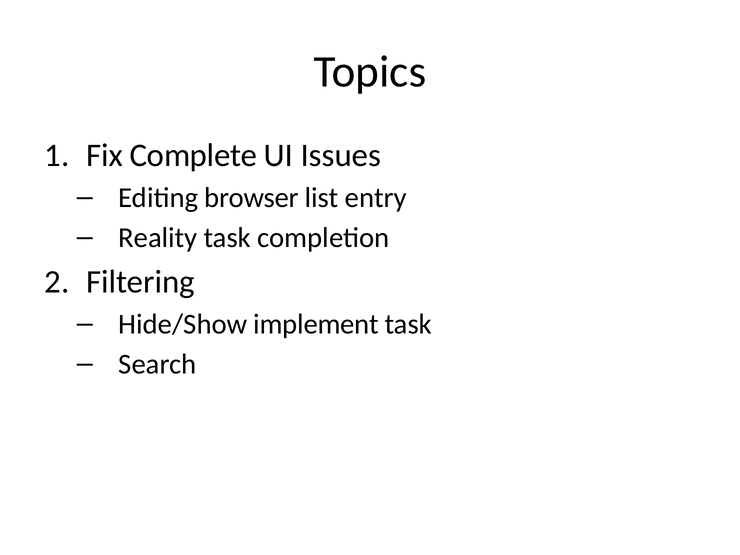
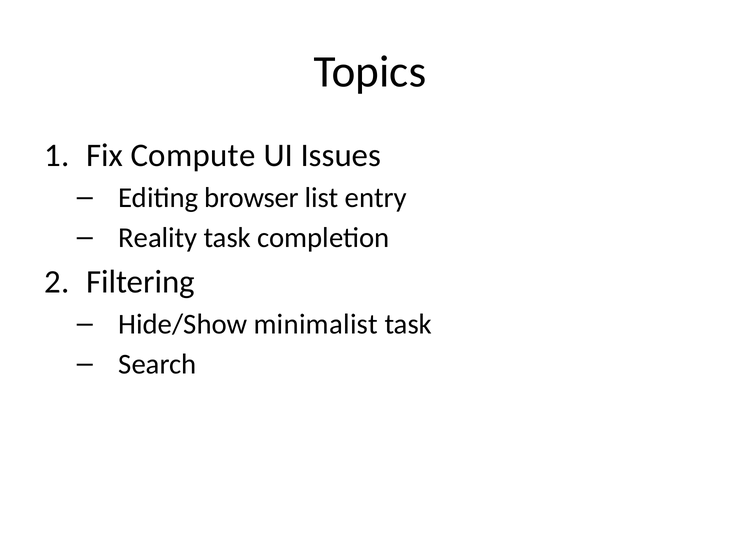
Complete: Complete -> Compute
implement: implement -> minimalist
